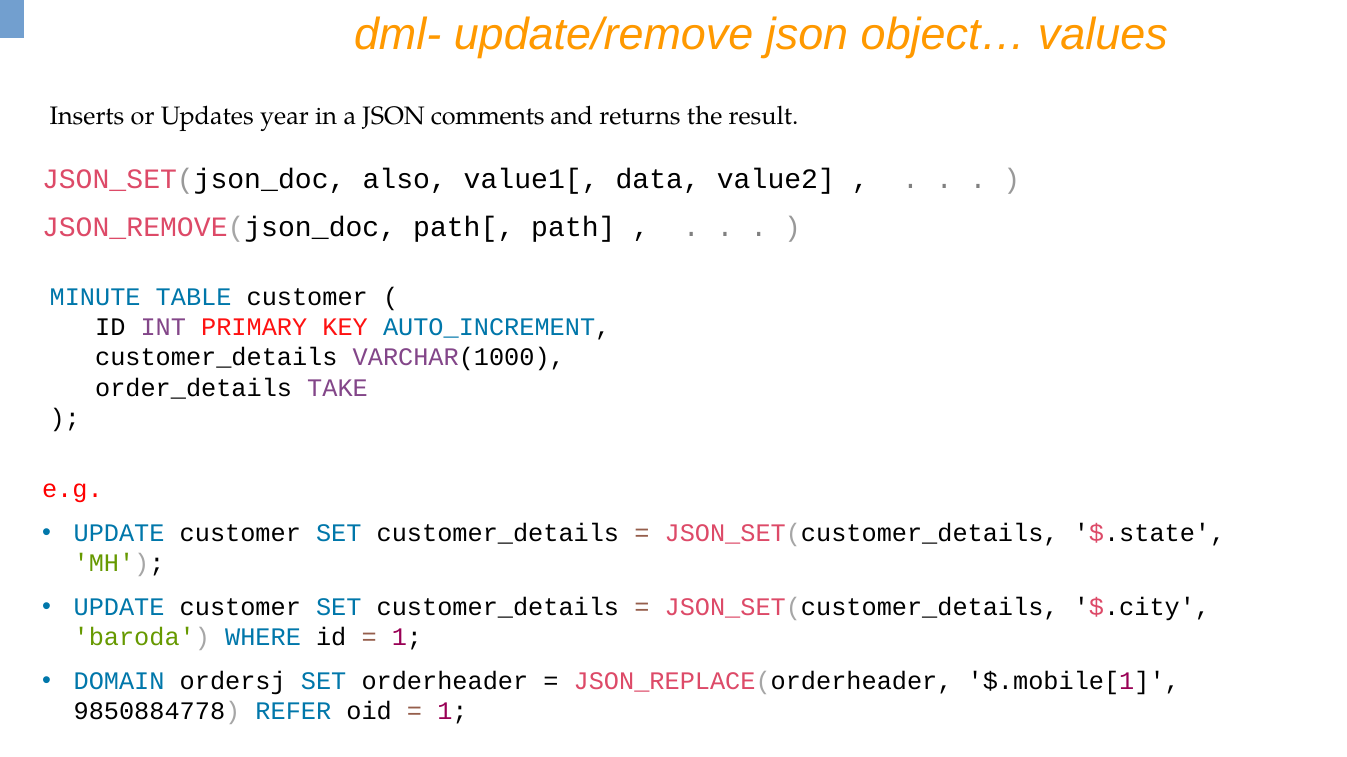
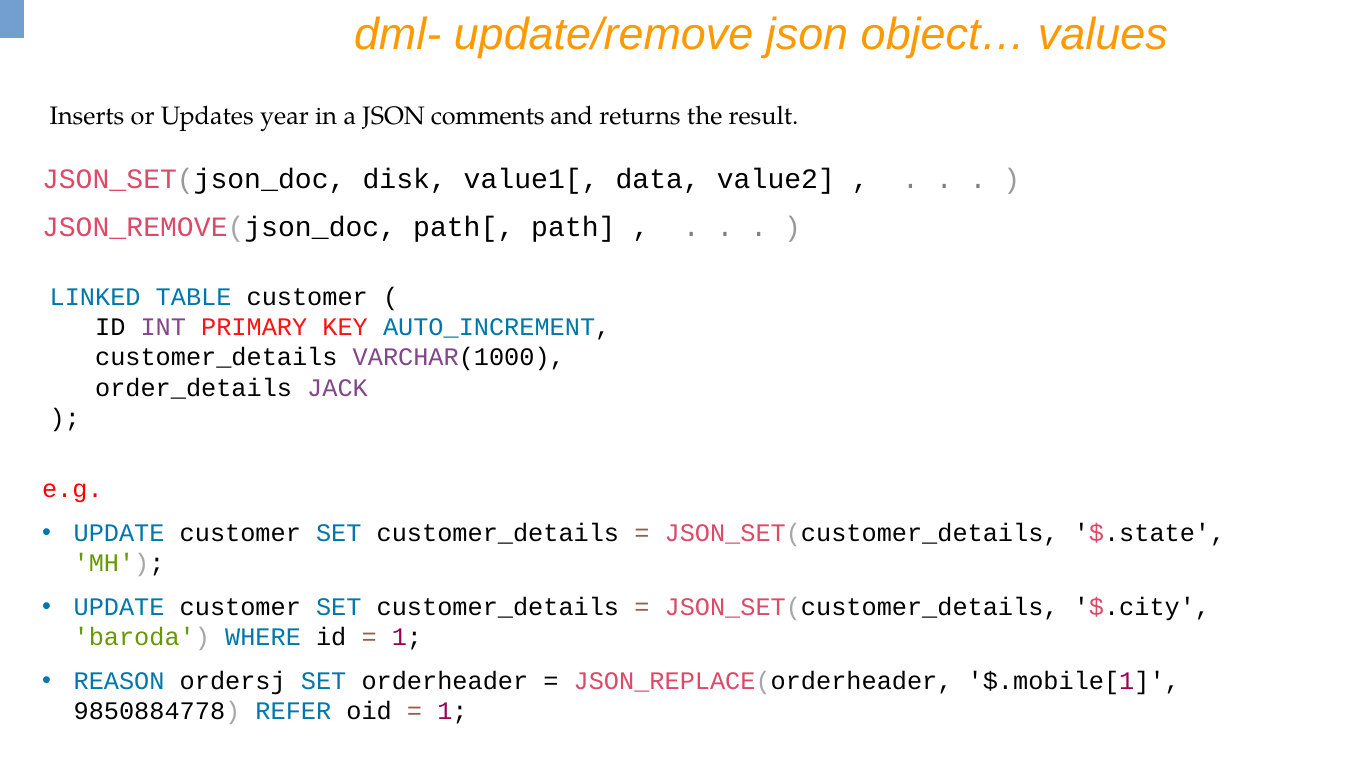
also: also -> disk
MINUTE: MINUTE -> LINKED
TAKE: TAKE -> JACK
DOMAIN: DOMAIN -> REASON
